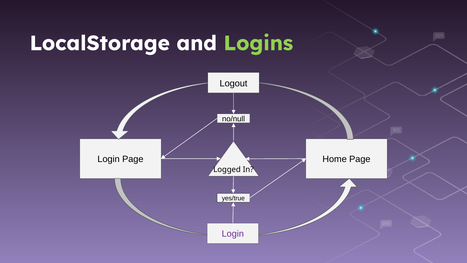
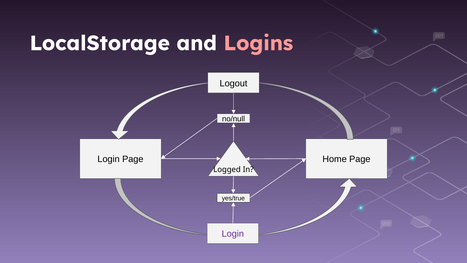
Logins colour: light green -> pink
